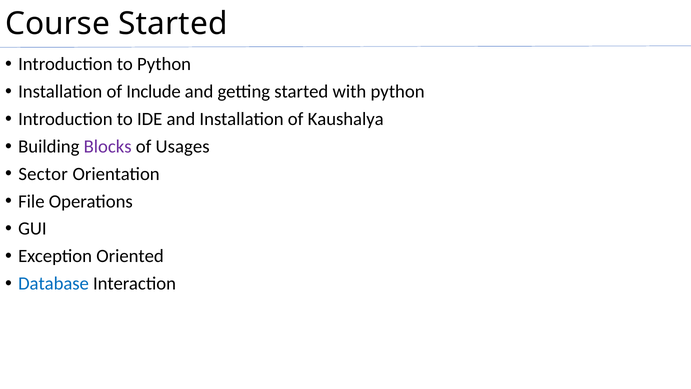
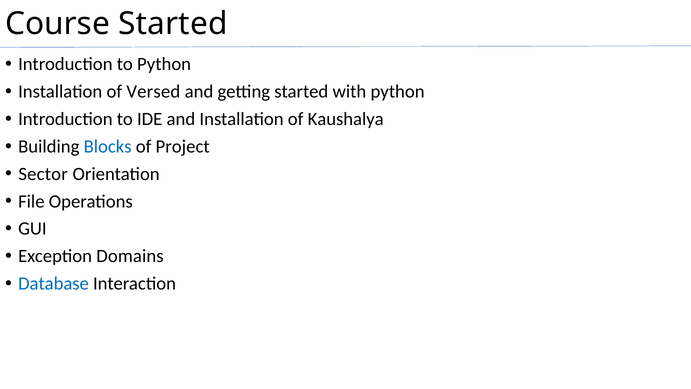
Include: Include -> Versed
Blocks colour: purple -> blue
Usages: Usages -> Project
Oriented: Oriented -> Domains
